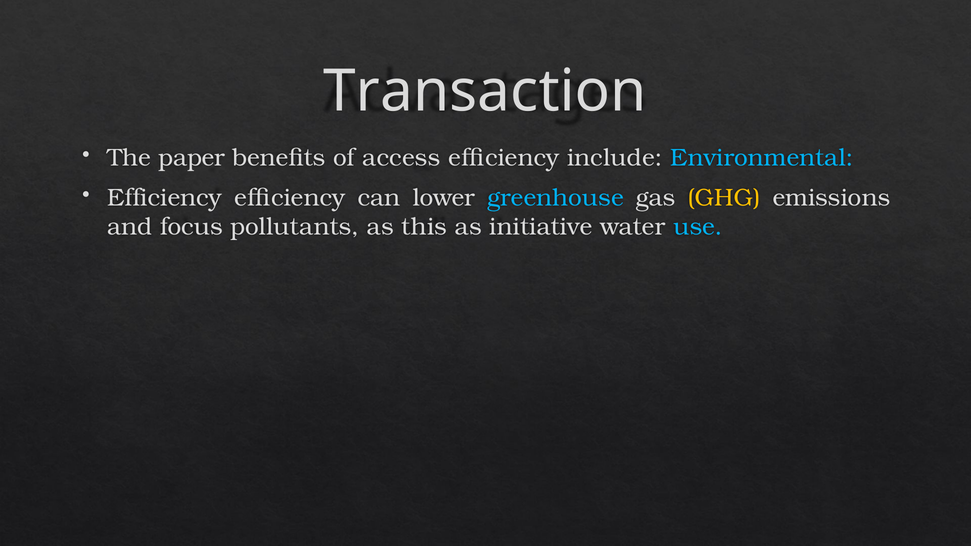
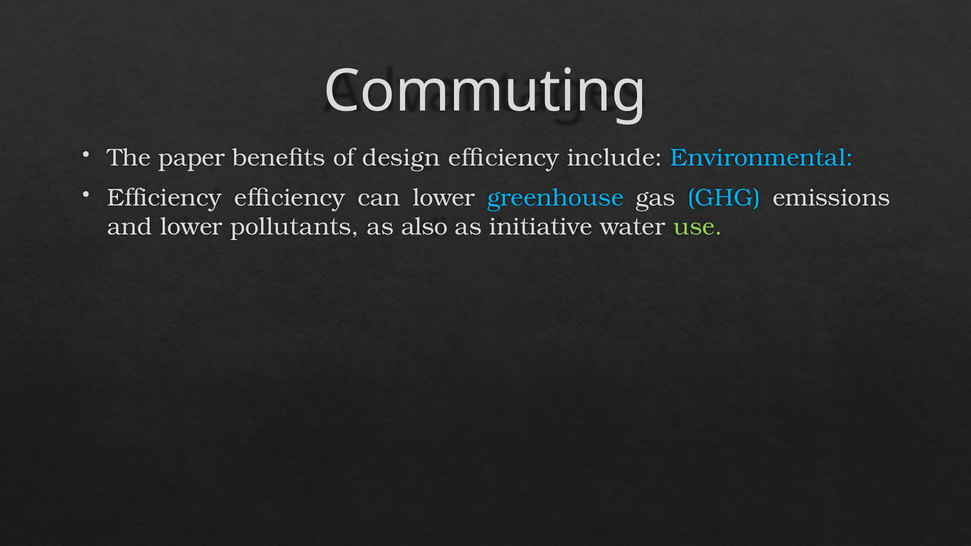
Transaction: Transaction -> Commuting
access: access -> design
GHG colour: yellow -> light blue
and focus: focus -> lower
this: this -> also
use colour: light blue -> light green
